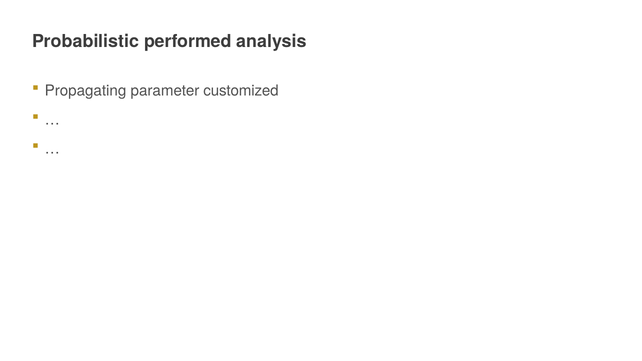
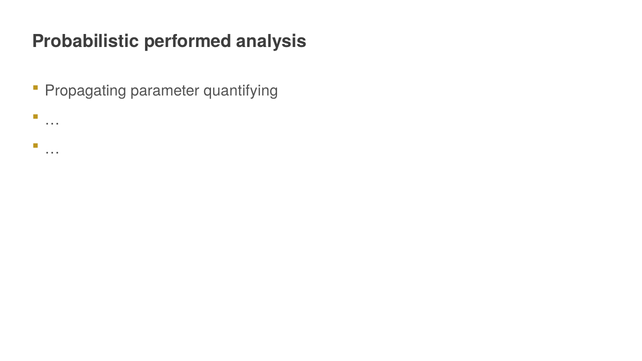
customized: customized -> quantifying
